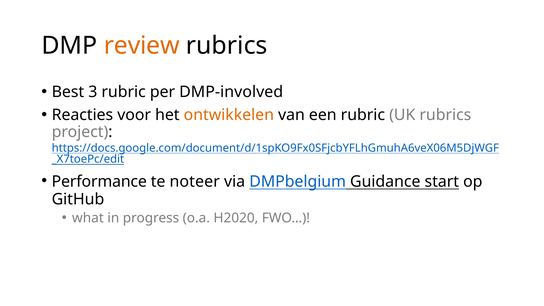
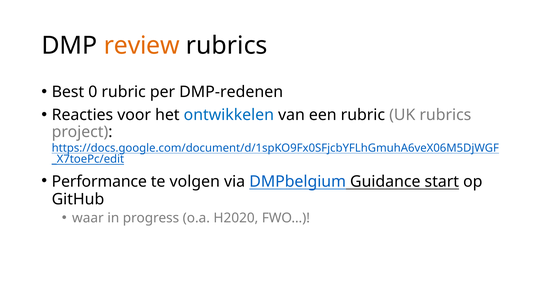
3: 3 -> 0
DMP-involved: DMP-involved -> DMP-redenen
ontwikkelen colour: orange -> blue
noteer: noteer -> volgen
what: what -> waar
